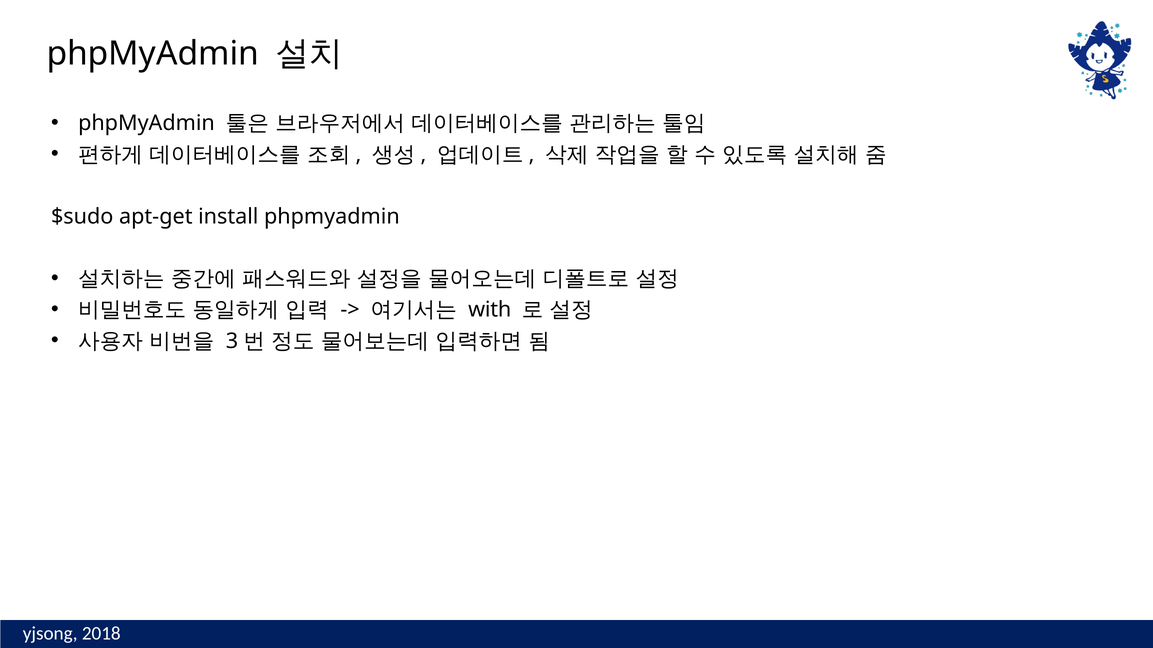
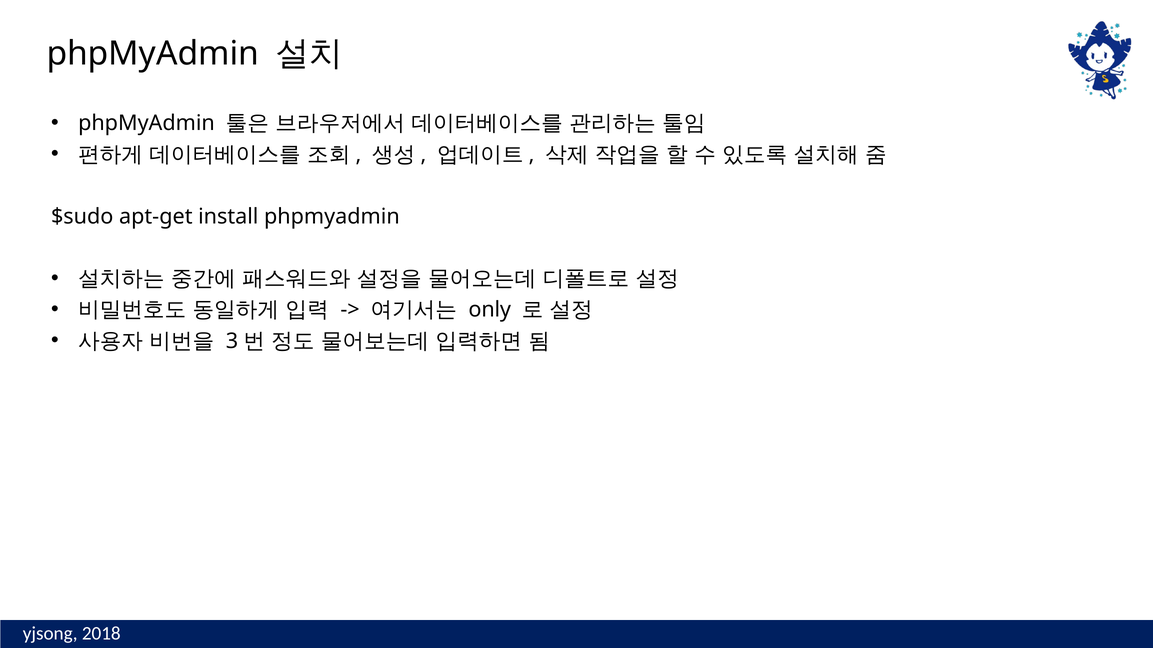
with: with -> only
